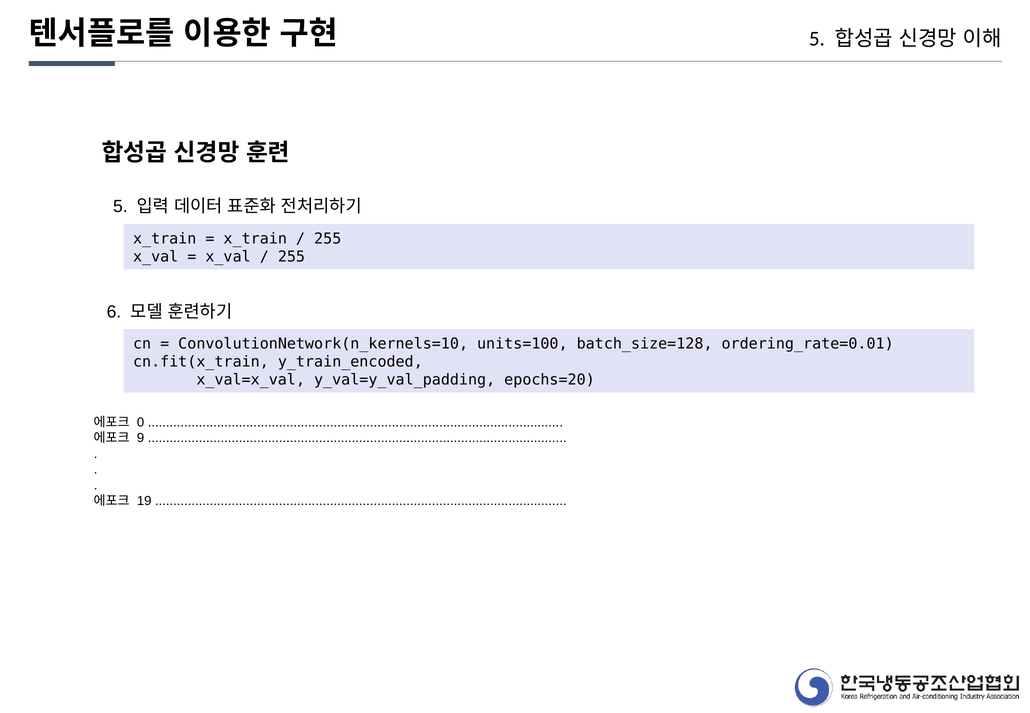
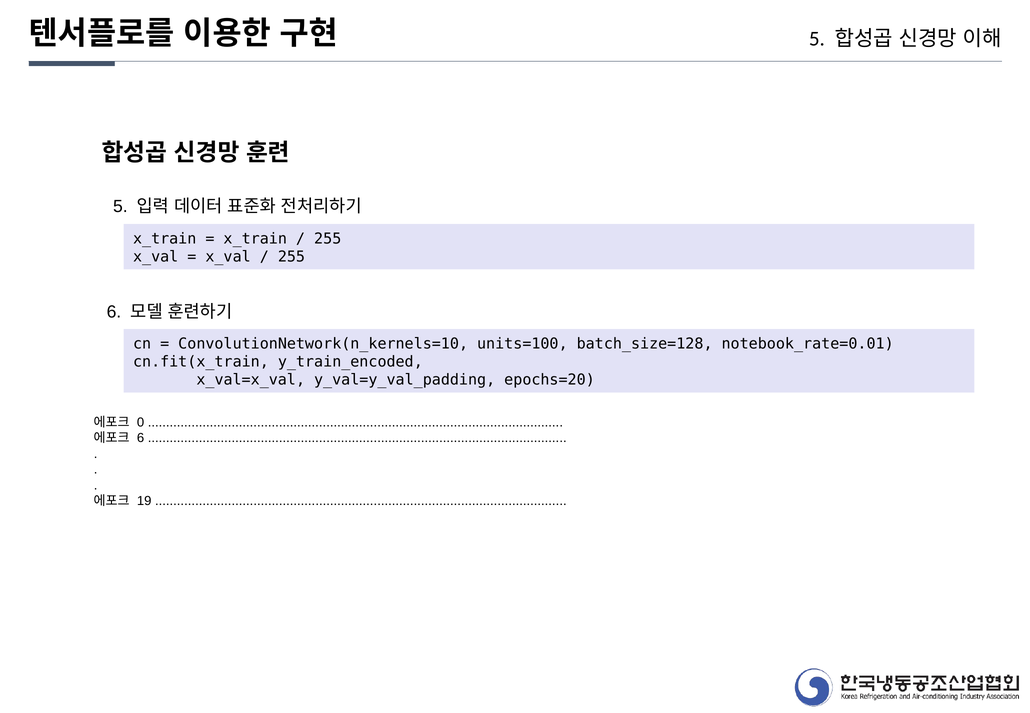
ordering_rate=0.01: ordering_rate=0.01 -> notebook_rate=0.01
9 at (141, 438): 9 -> 6
